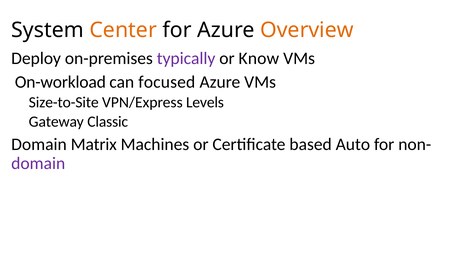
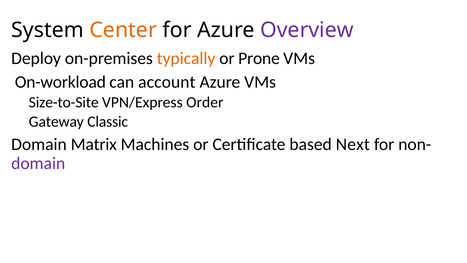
Overview colour: orange -> purple
typically colour: purple -> orange
Know: Know -> Prone
focused: focused -> account
Levels: Levels -> Order
Auto: Auto -> Next
